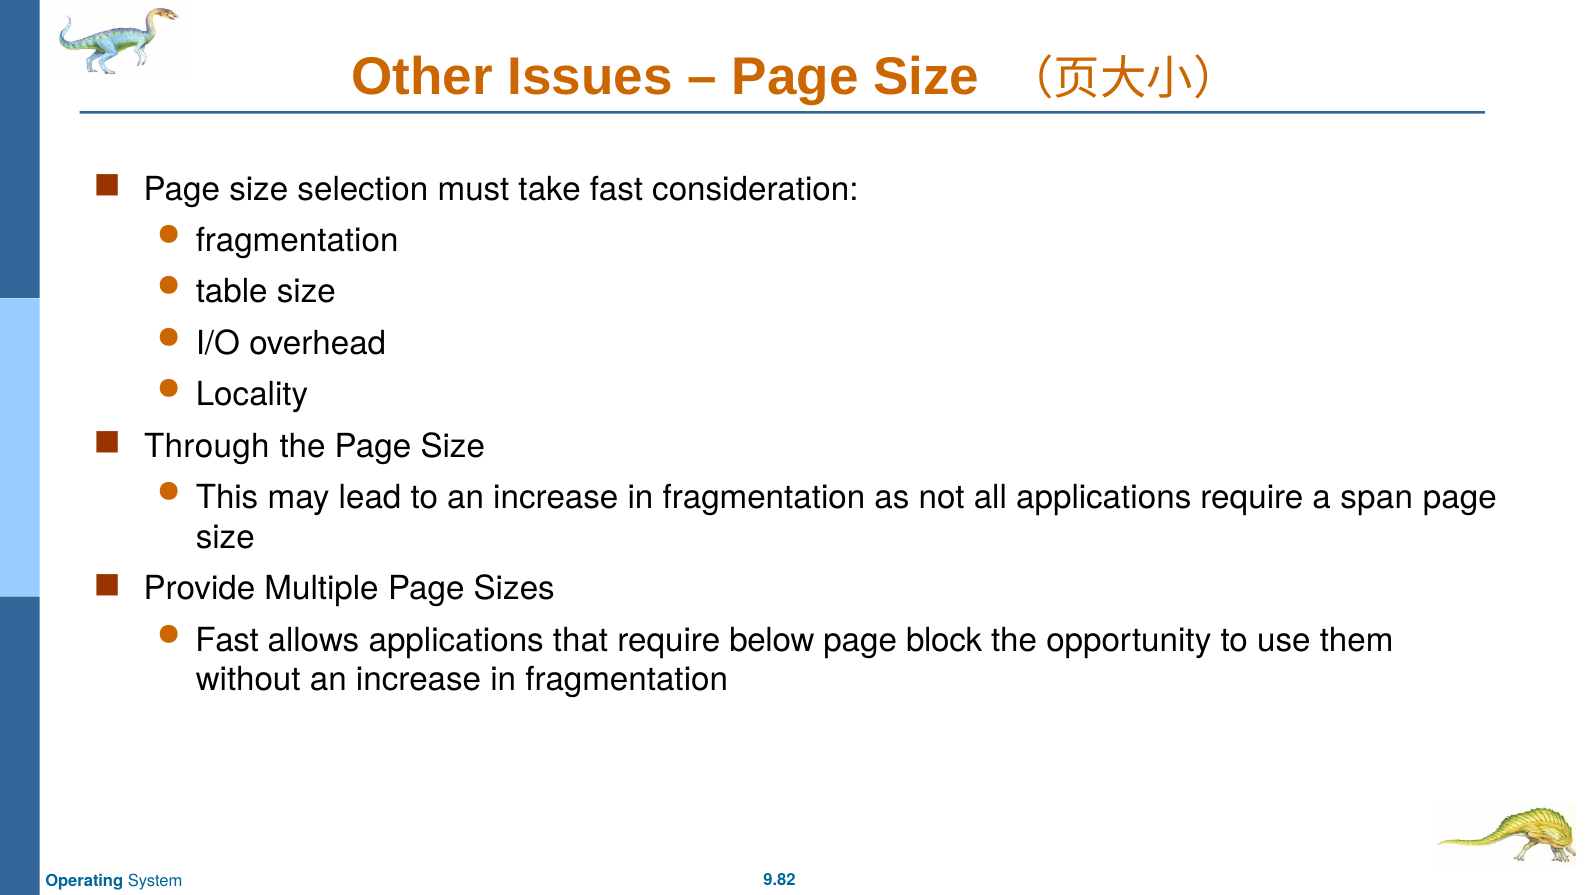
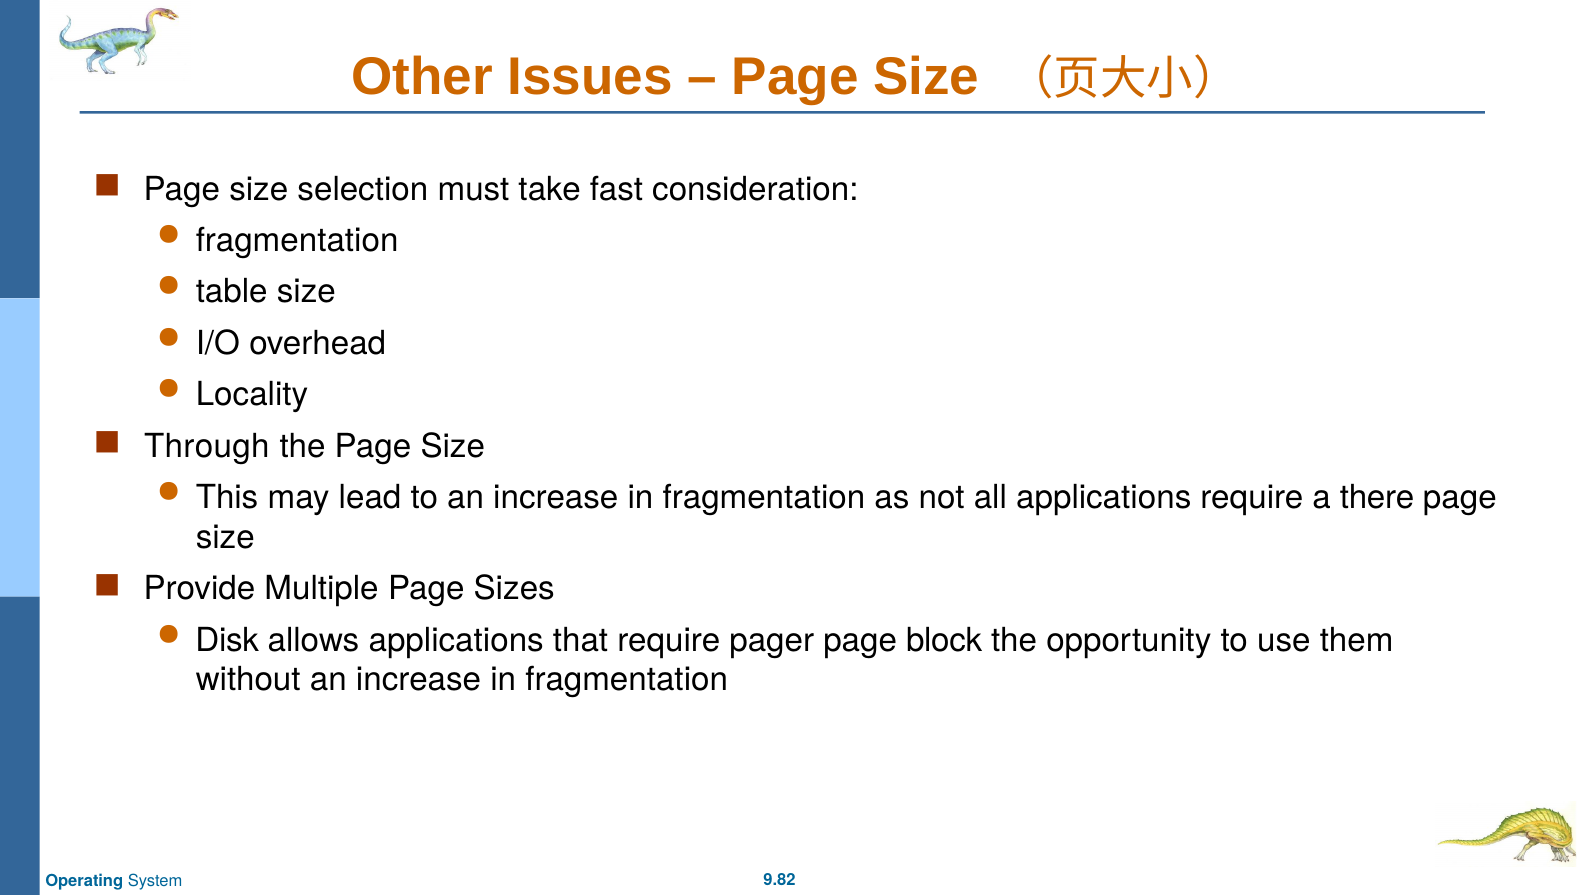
span: span -> there
Fast at (227, 640): Fast -> Disk
below: below -> pager
